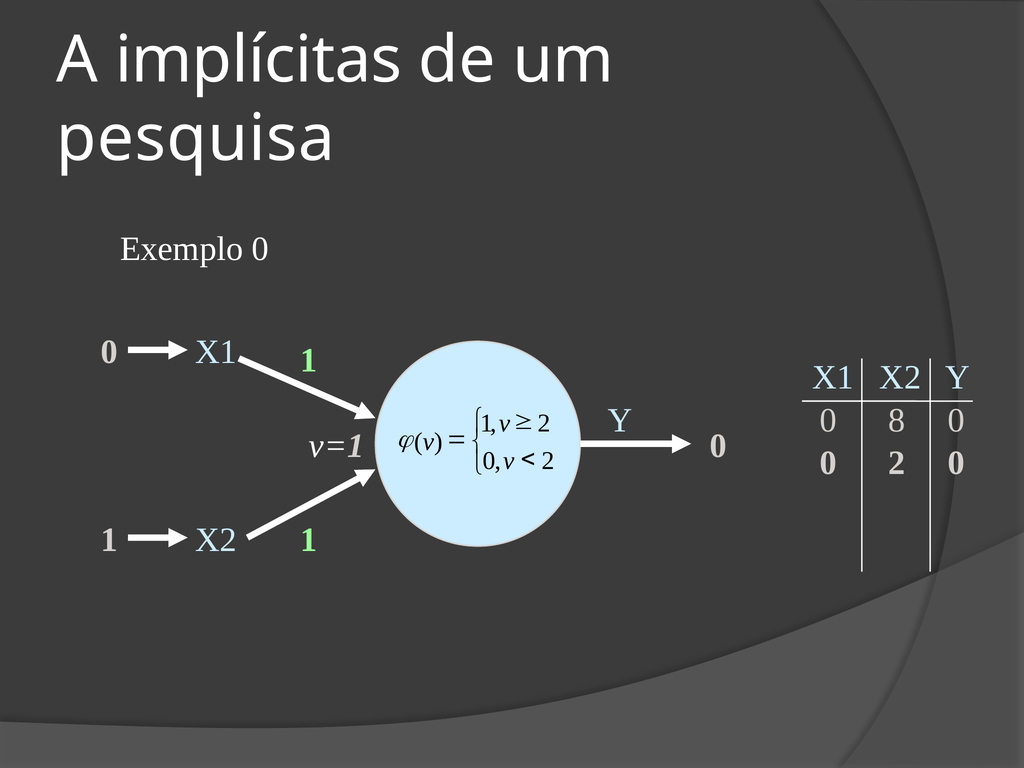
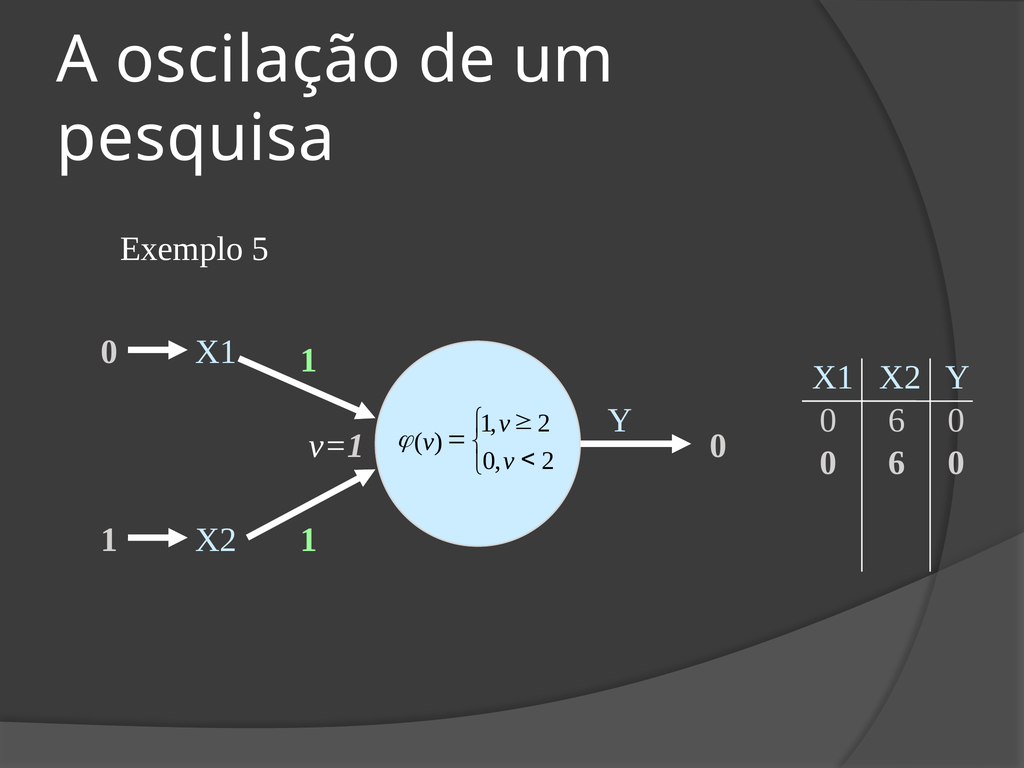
implícitas: implícitas -> oscilação
Exemplo 0: 0 -> 5
8 at (897, 420): 8 -> 6
2 at (897, 463): 2 -> 6
